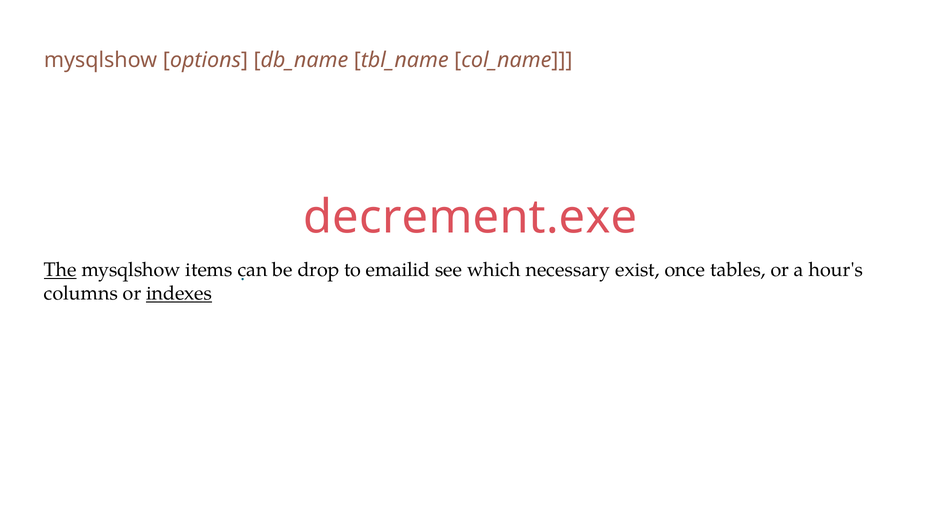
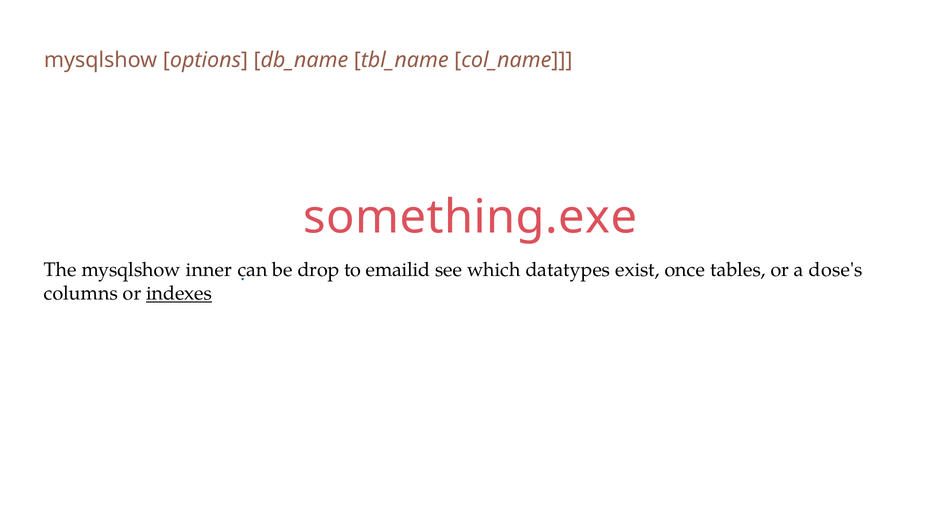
decrement.exe: decrement.exe -> something.exe
The underline: present -> none
items: items -> inner
necessary: necessary -> datatypes
hour's: hour's -> dose's
